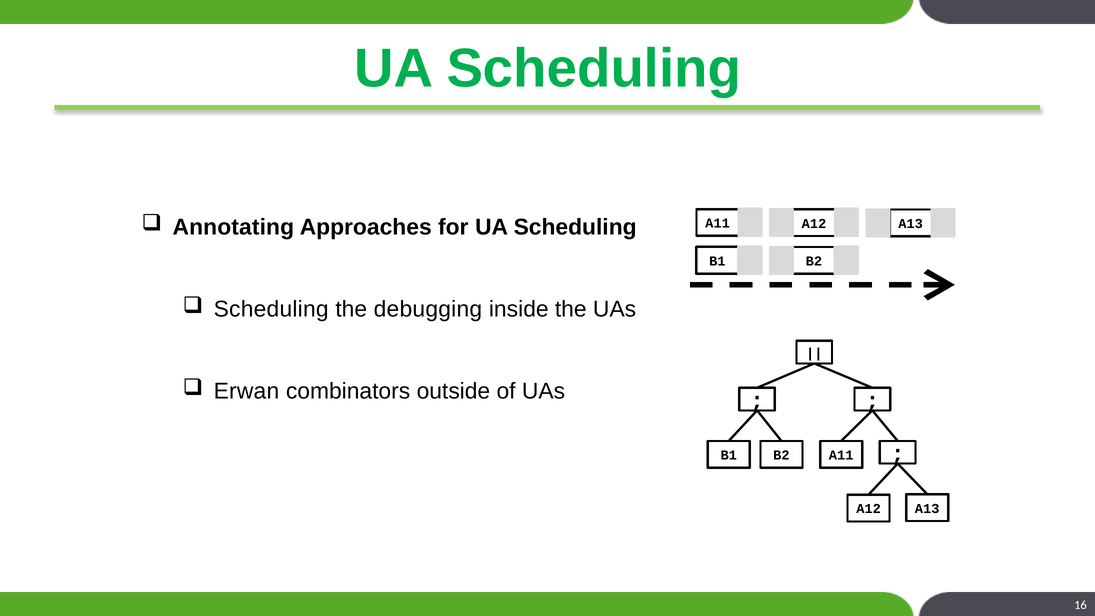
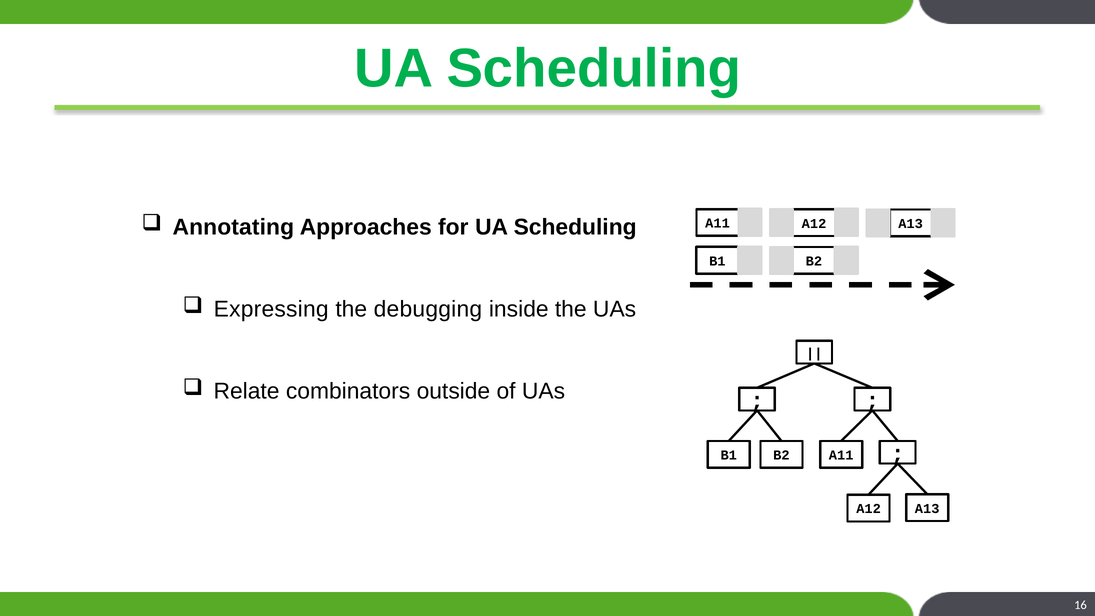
Scheduling at (271, 309): Scheduling -> Expressing
Erwan: Erwan -> Relate
